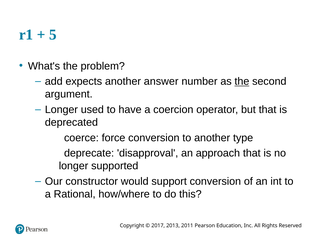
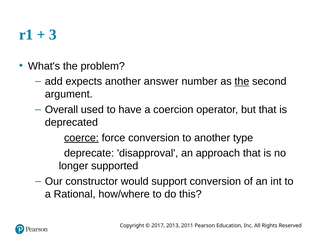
5: 5 -> 3
Longer at (61, 109): Longer -> Overall
coerce underline: none -> present
